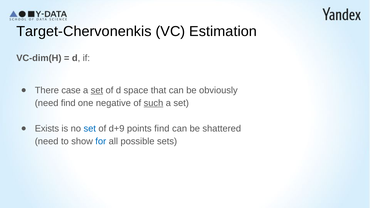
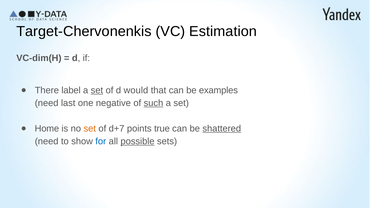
case: case -> label
space: space -> would
obviously: obviously -> examples
need find: find -> last
Exists: Exists -> Home
set at (90, 129) colour: blue -> orange
d+9: d+9 -> d+7
points find: find -> true
shattered underline: none -> present
possible underline: none -> present
